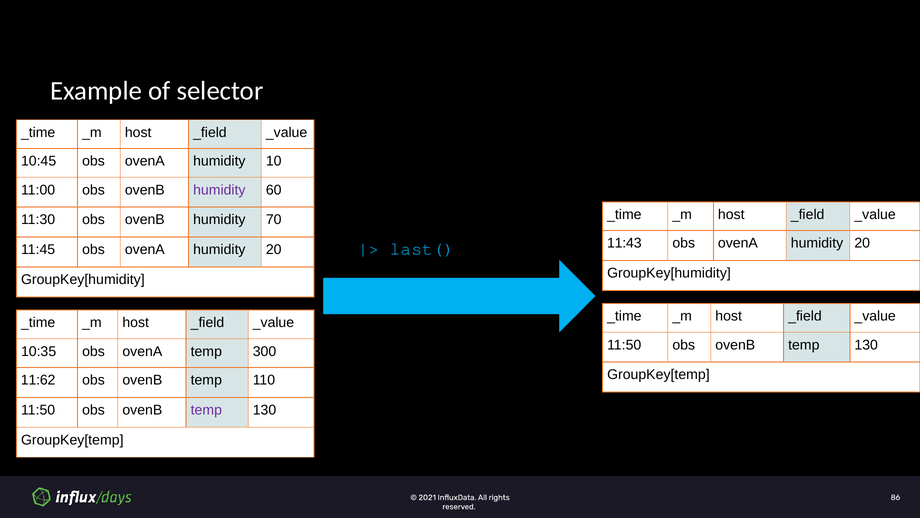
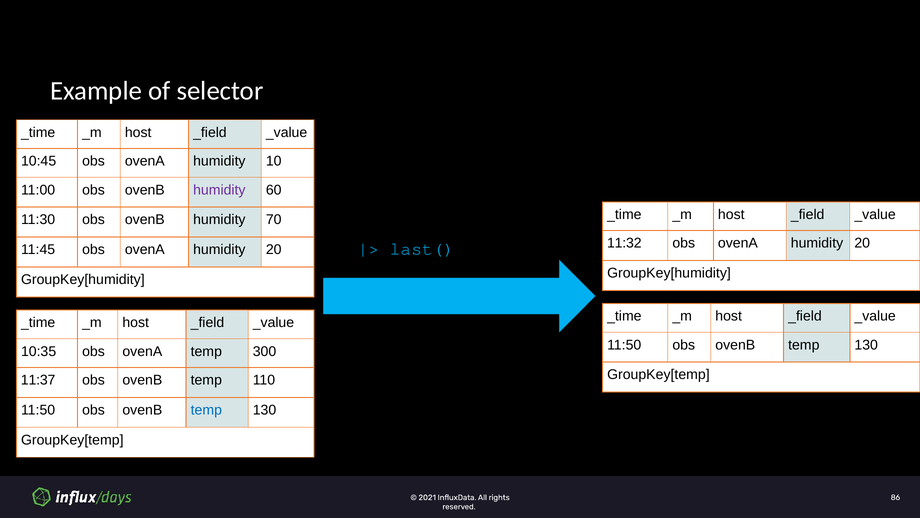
11:43: 11:43 -> 11:32
11:62: 11:62 -> 11:37
temp at (206, 410) colour: purple -> blue
